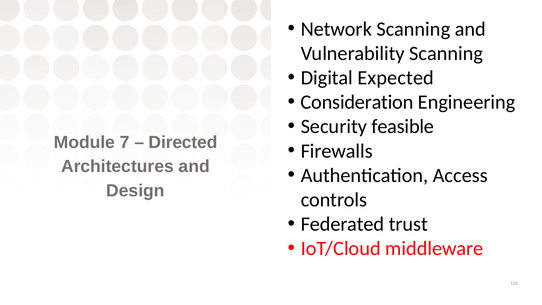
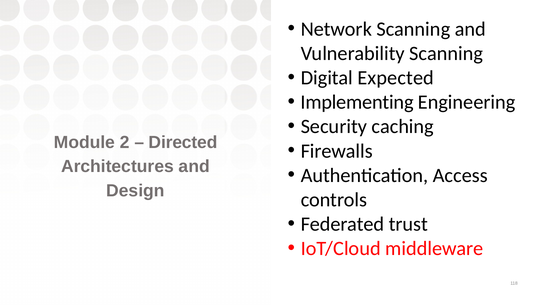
Consideration: Consideration -> Implementing
feasible: feasible -> caching
7: 7 -> 2
